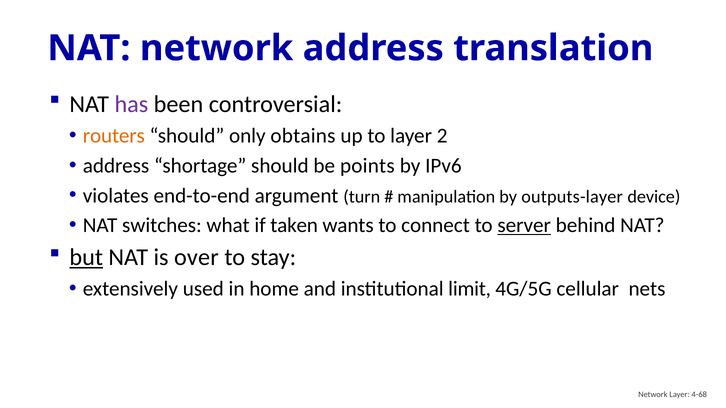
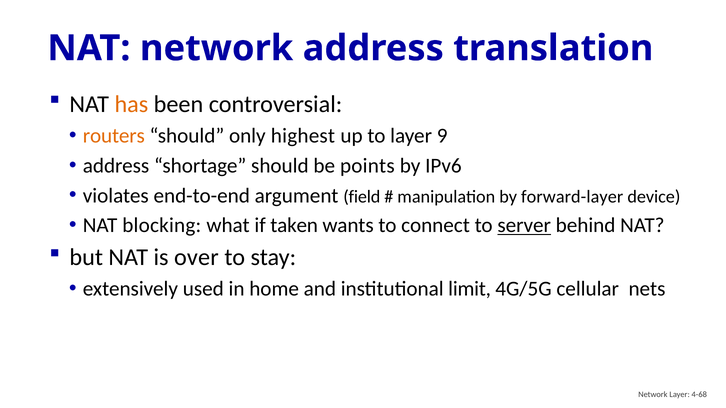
has colour: purple -> orange
obtains: obtains -> highest
2: 2 -> 9
turn: turn -> field
outputs-layer: outputs-layer -> forward-layer
switches: switches -> blocking
but underline: present -> none
